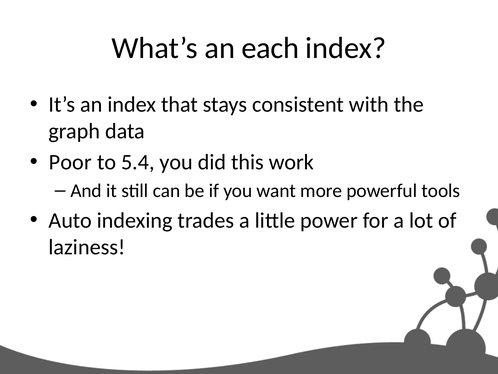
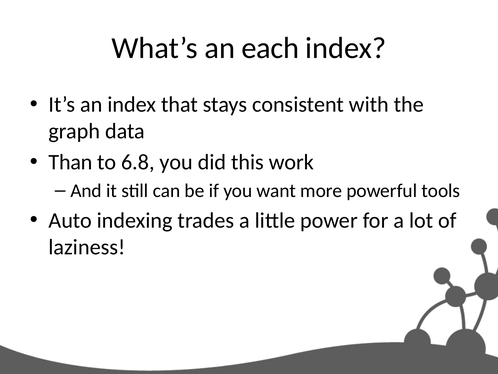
Poor: Poor -> Than
5.4: 5.4 -> 6.8
